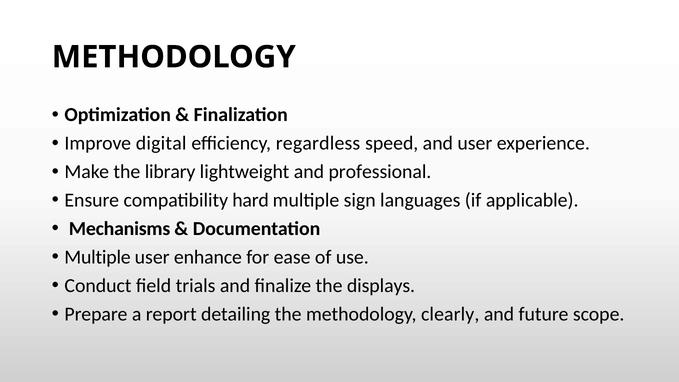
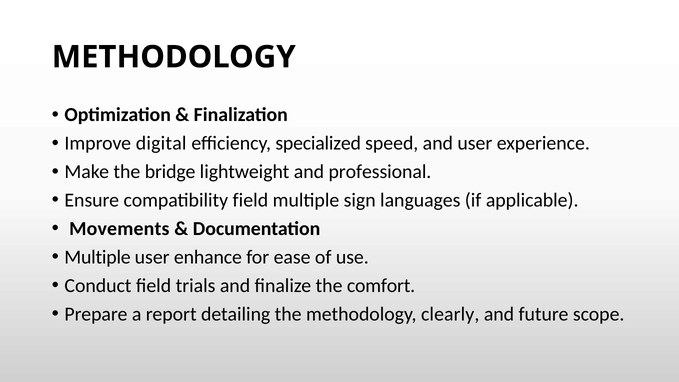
regardless: regardless -> specialized
library: library -> bridge
compatibility hard: hard -> field
Mechanisms: Mechanisms -> Movements
displays: displays -> comfort
